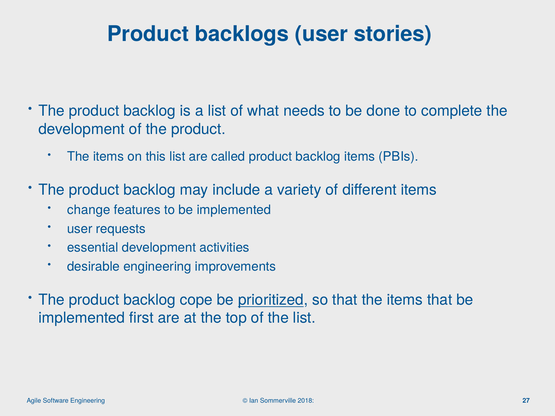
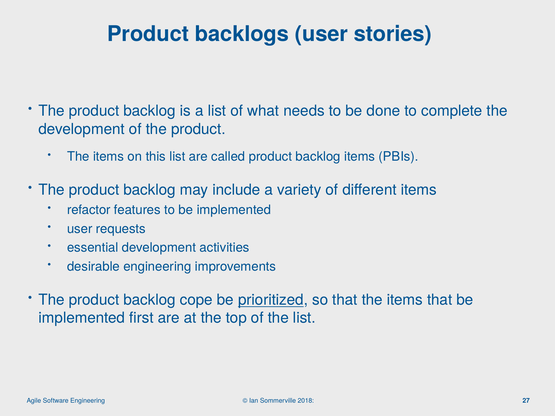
change: change -> refactor
